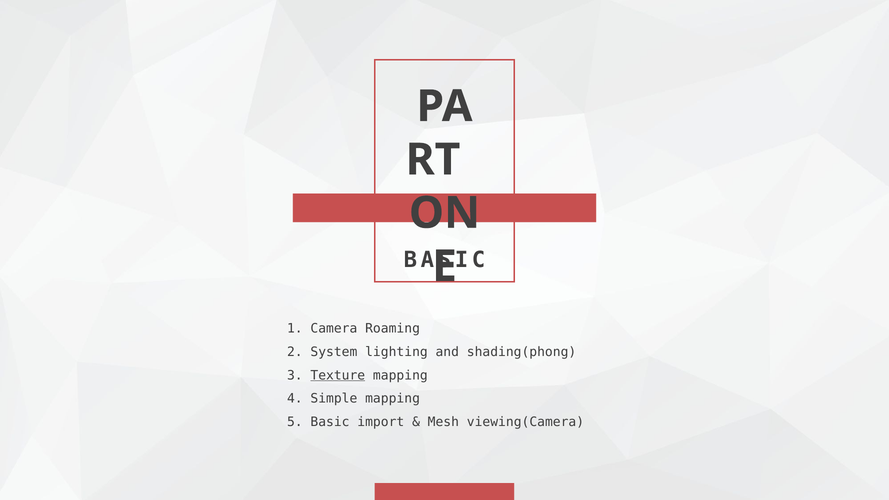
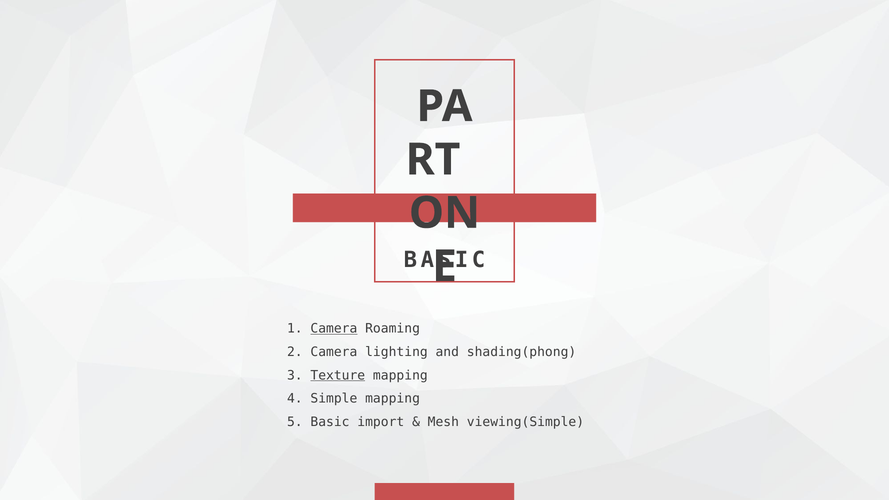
Camera at (334, 329) underline: none -> present
2 System: System -> Camera
viewing(Camera: viewing(Camera -> viewing(Simple
